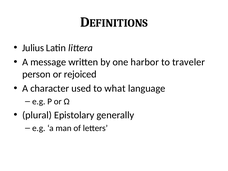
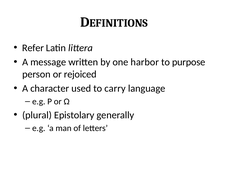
Julius: Julius -> Refer
traveler: traveler -> purpose
what: what -> carry
